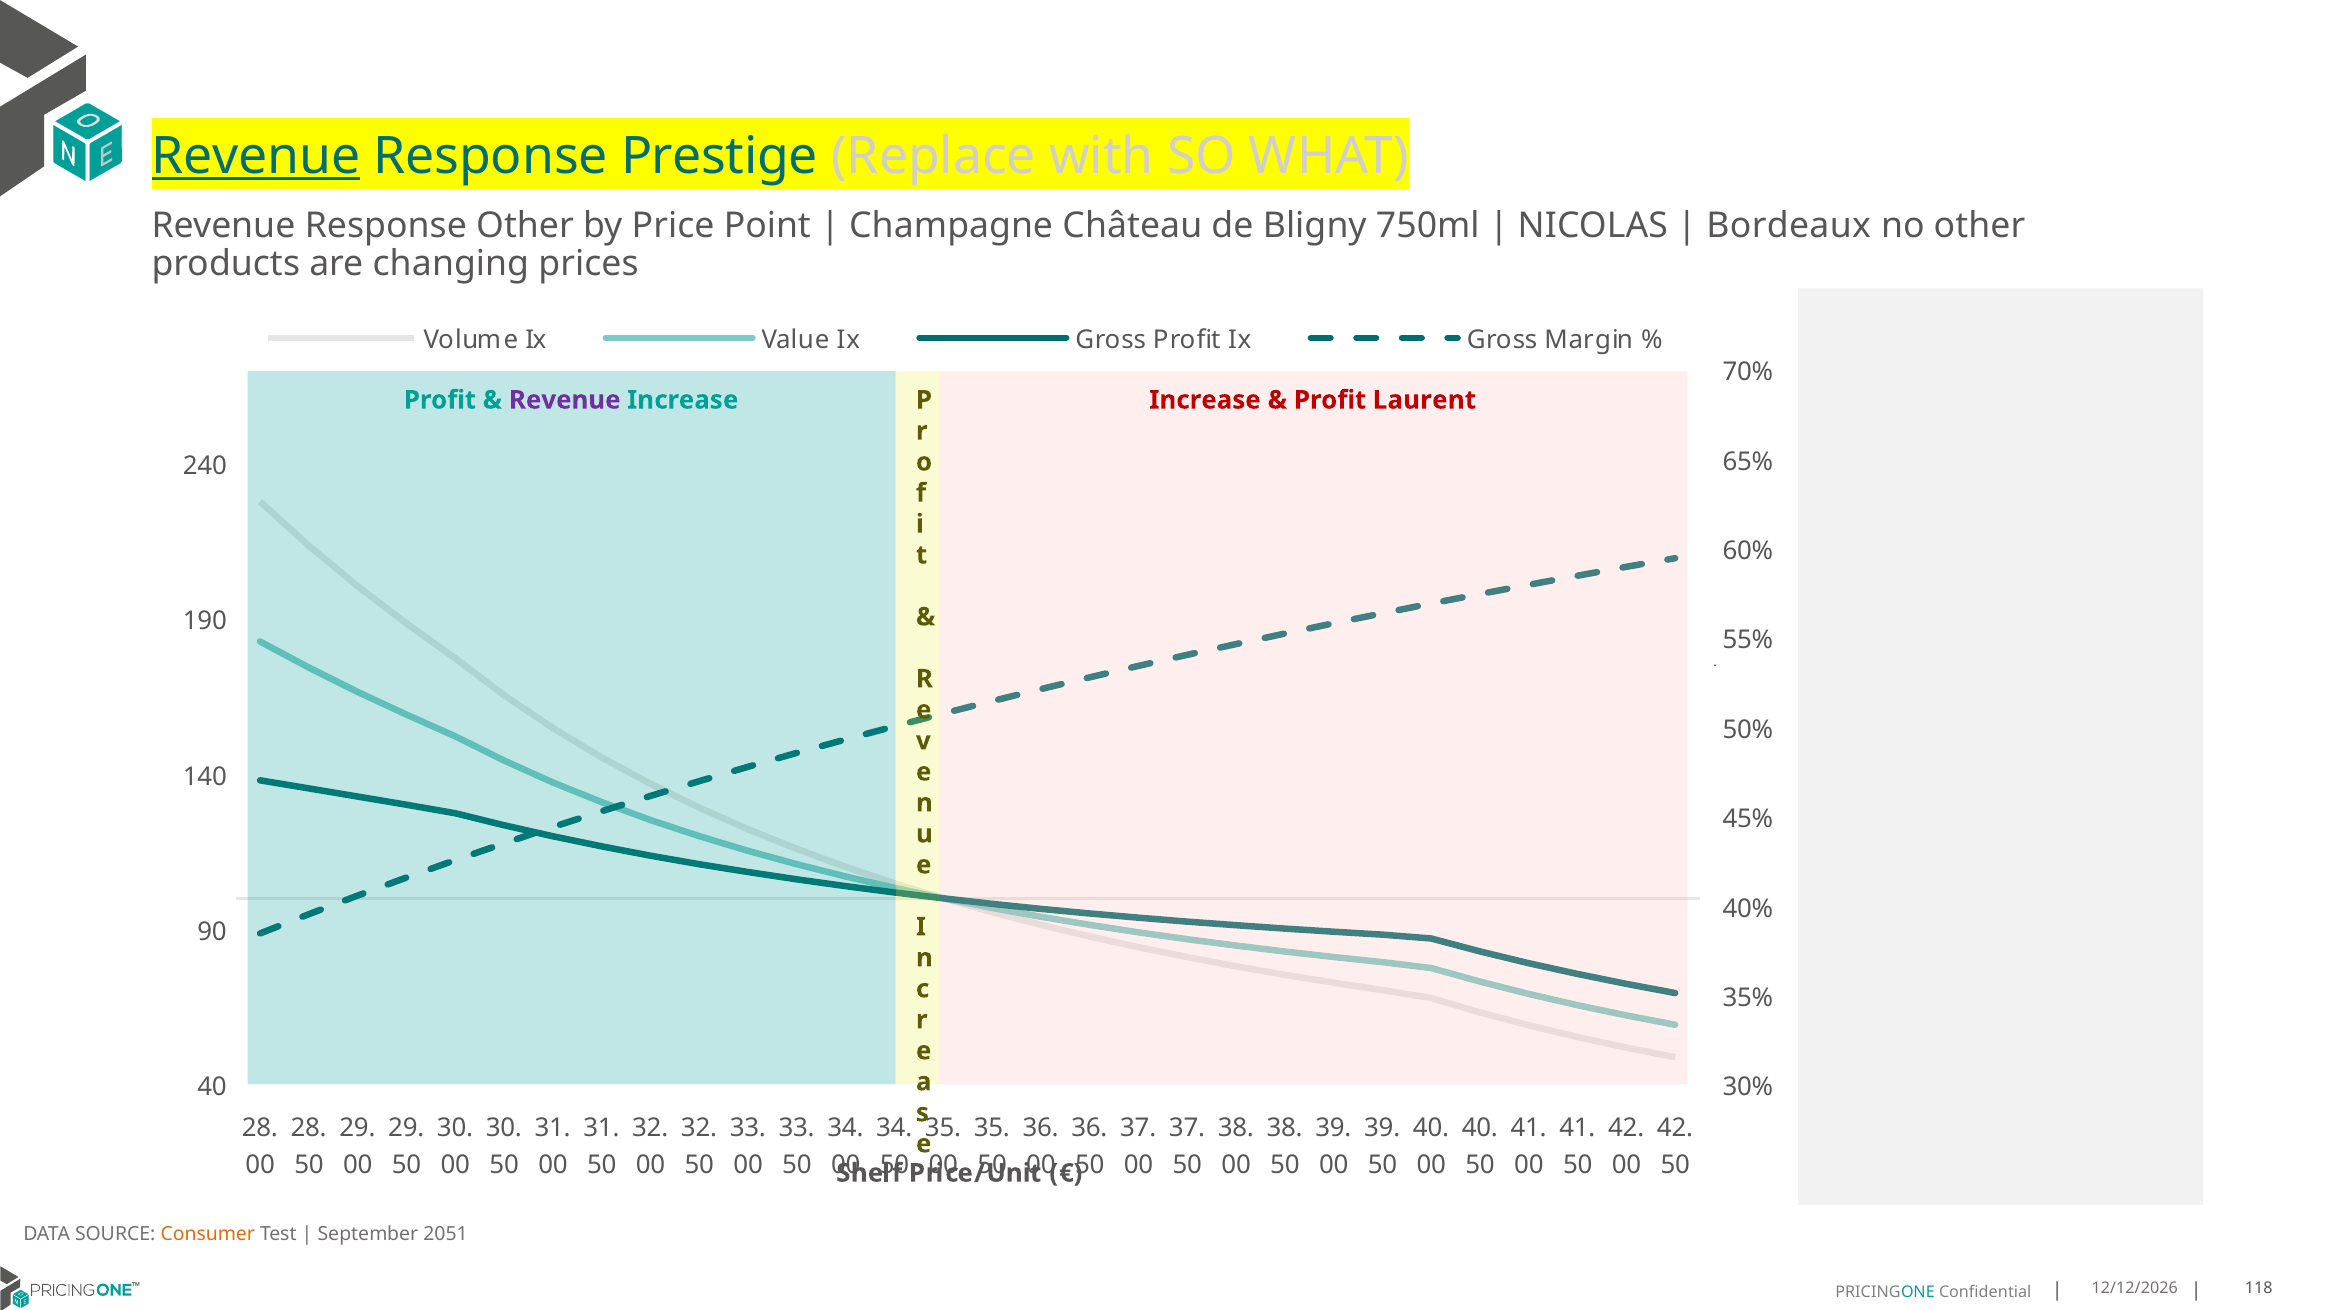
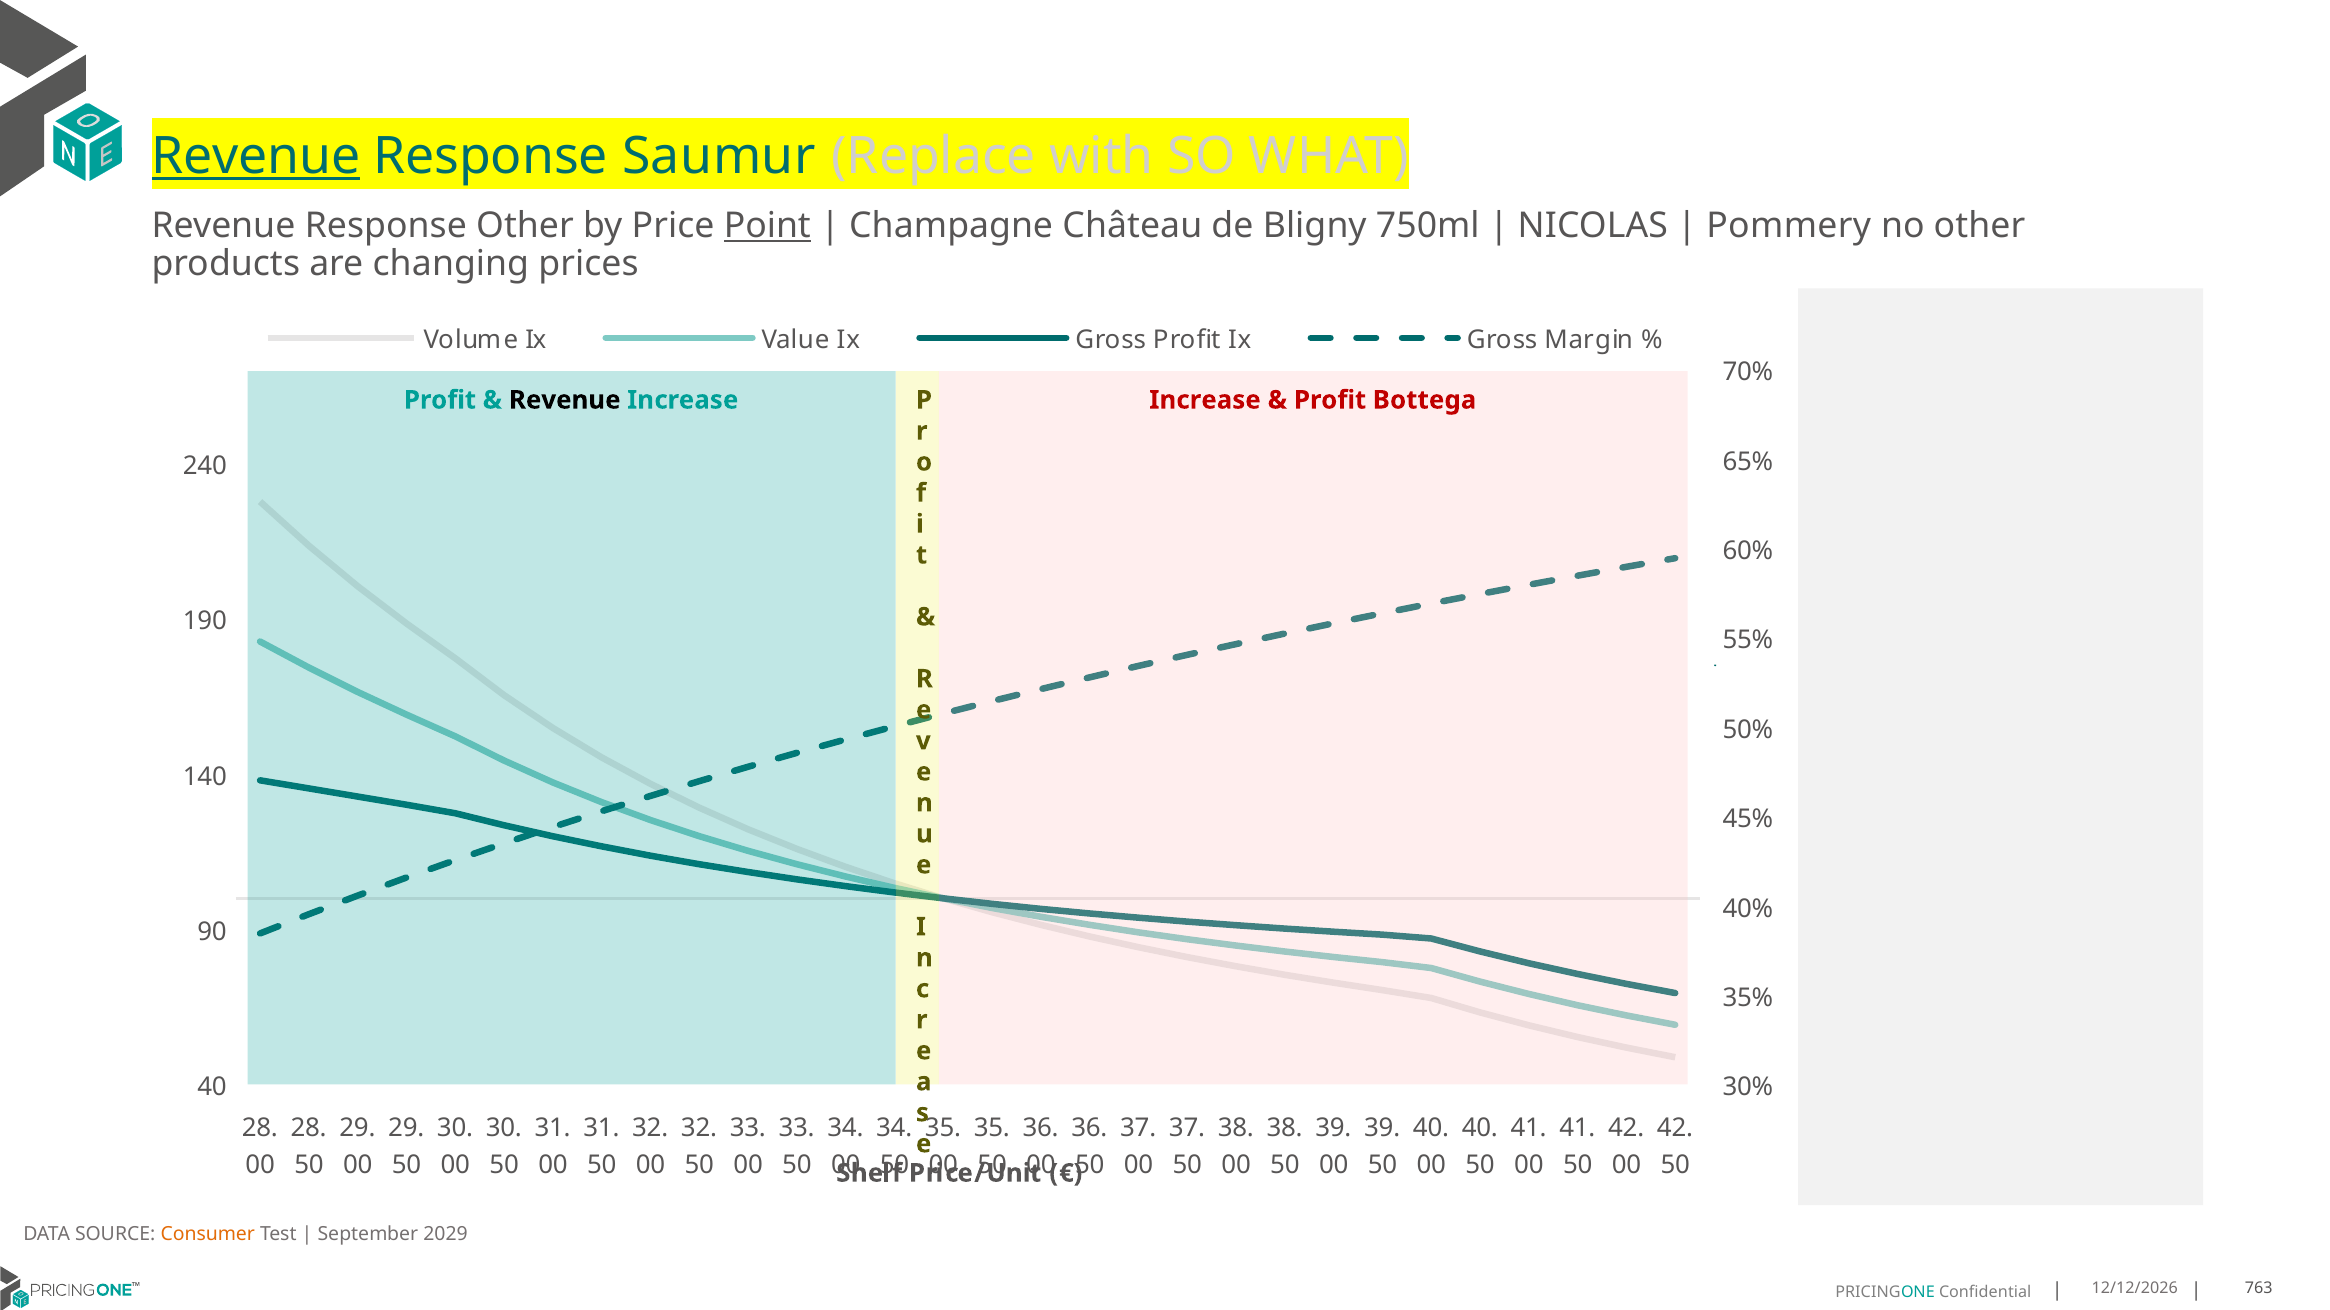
Prestige: Prestige -> Saumur
Point underline: none -> present
Bordeaux: Bordeaux -> Pommery
Revenue at (565, 400) colour: purple -> black
Laurent: Laurent -> Bottega
2051: 2051 -> 2029
118: 118 -> 763
